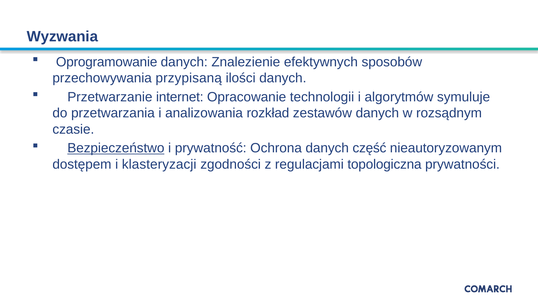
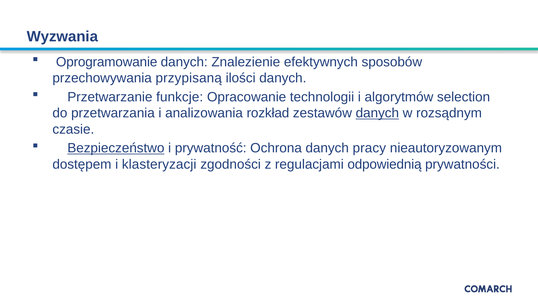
internet: internet -> funkcje
symuluje: symuluje -> selection
danych at (377, 113) underline: none -> present
część: część -> pracy
topologiczna: topologiczna -> odpowiednią
